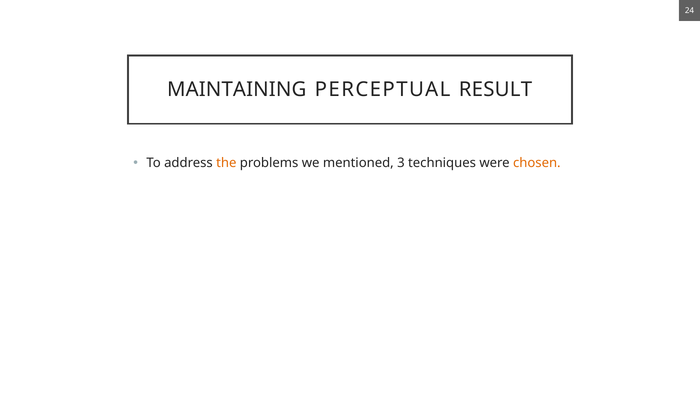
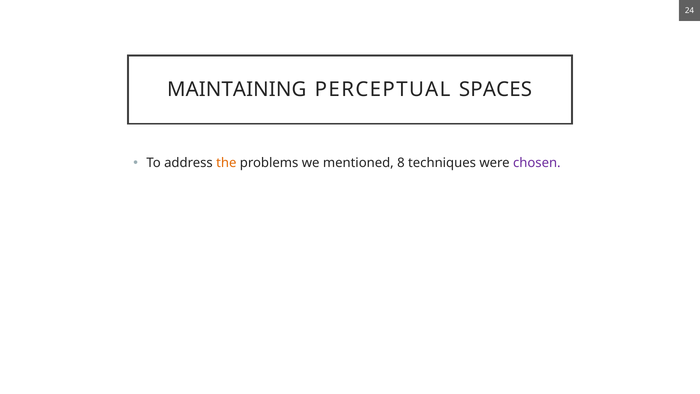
RESULT: RESULT -> SPACES
3: 3 -> 8
chosen colour: orange -> purple
